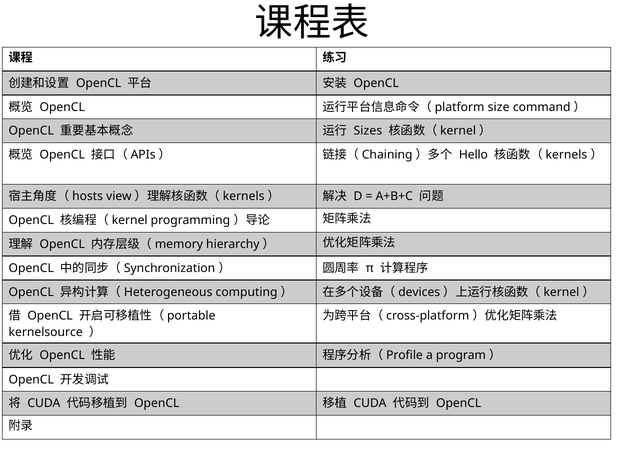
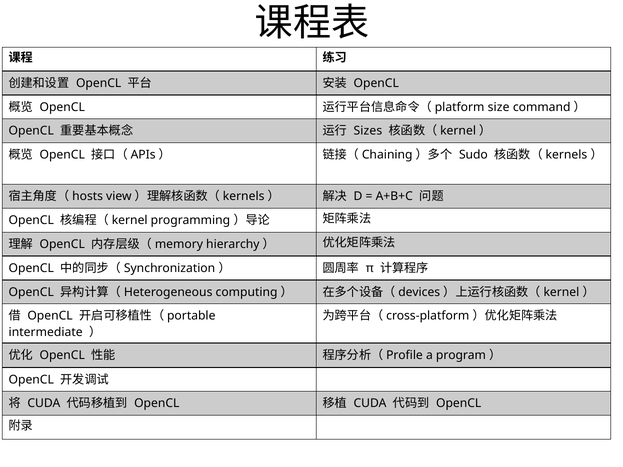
Hello: Hello -> Sudo
kernelsource: kernelsource -> intermediate
